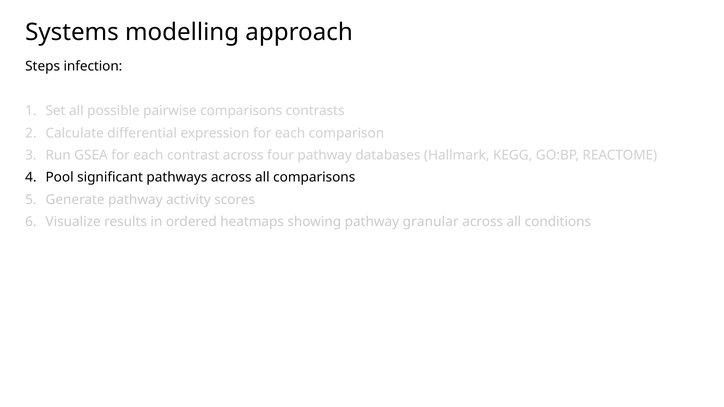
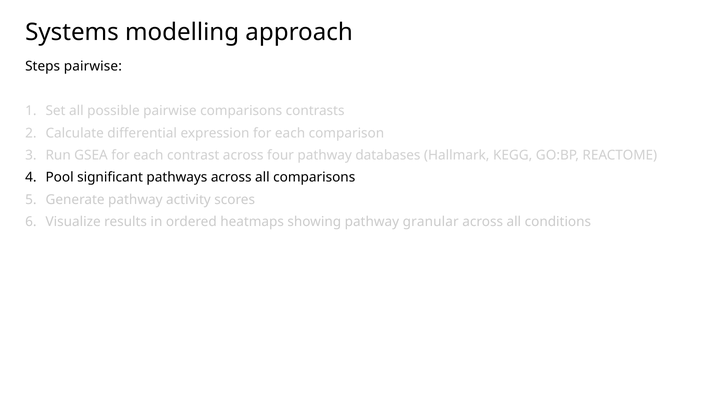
Steps infection: infection -> pairwise
